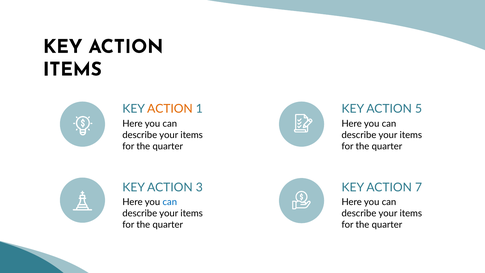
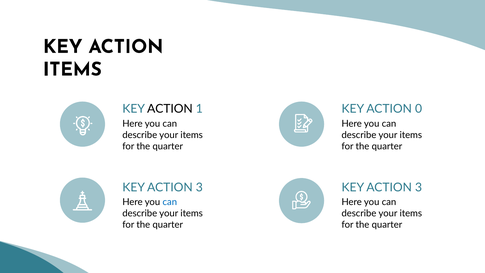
ACTION at (170, 109) colour: orange -> black
5: 5 -> 0
7 at (419, 187): 7 -> 3
